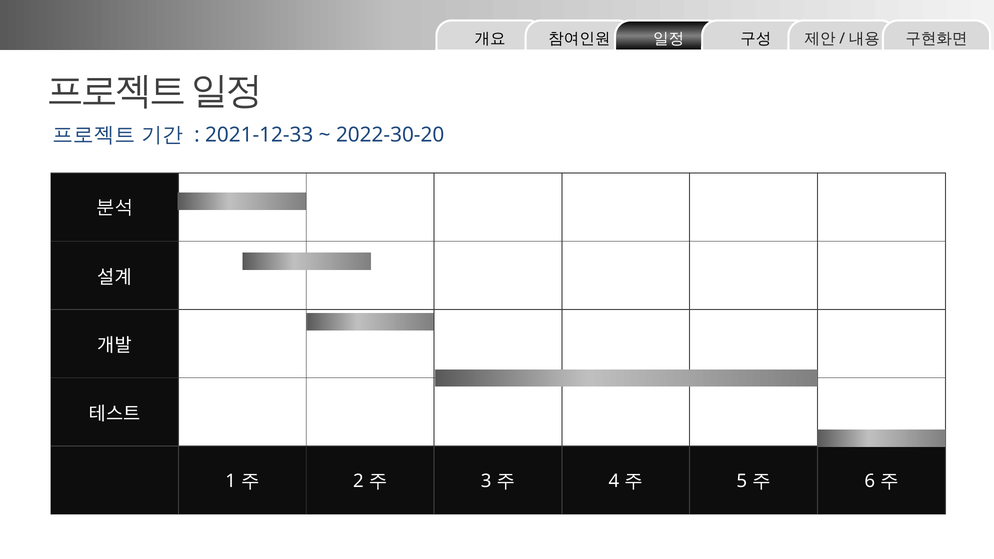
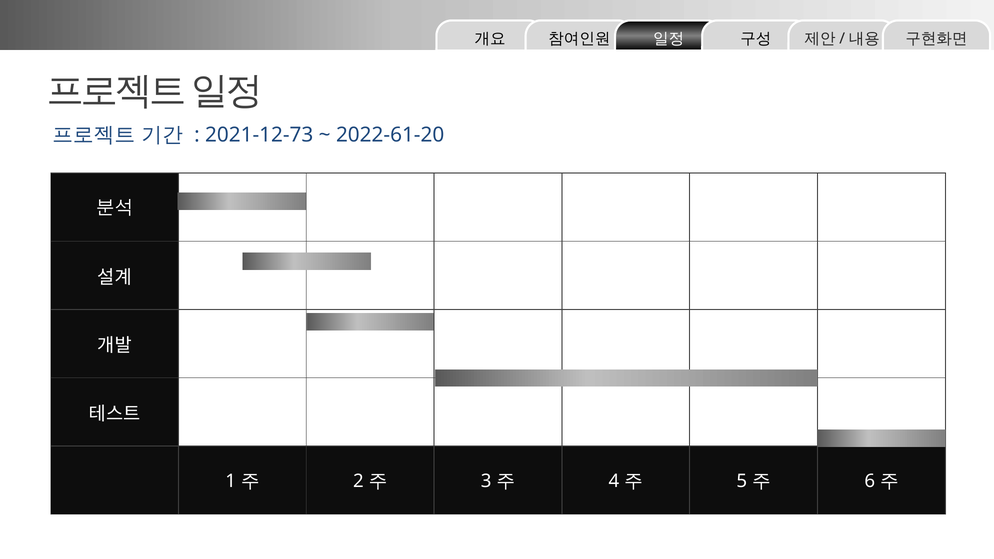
2021-12-33: 2021-12-33 -> 2021-12-73
2022-30-20: 2022-30-20 -> 2022-61-20
